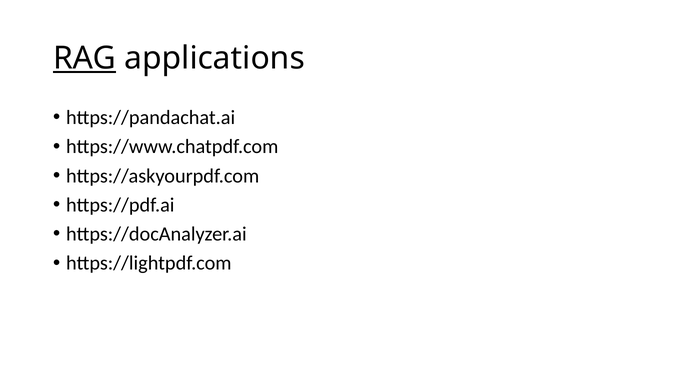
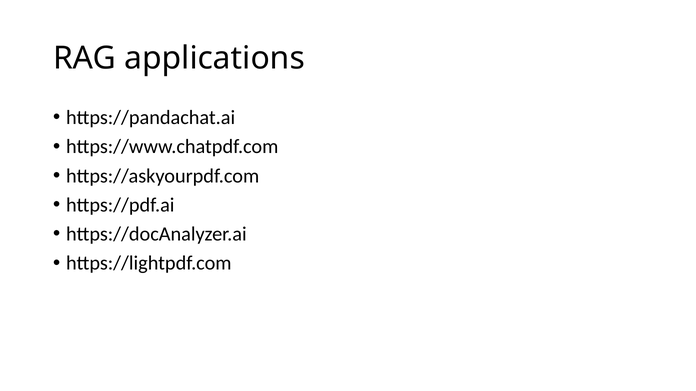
RAG underline: present -> none
